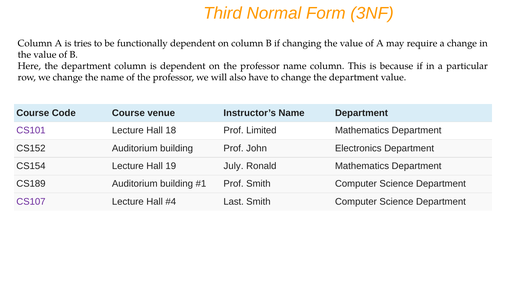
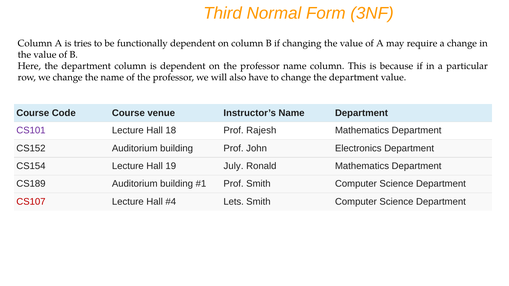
Limited: Limited -> Rajesh
CS107 colour: purple -> red
Last: Last -> Lets
